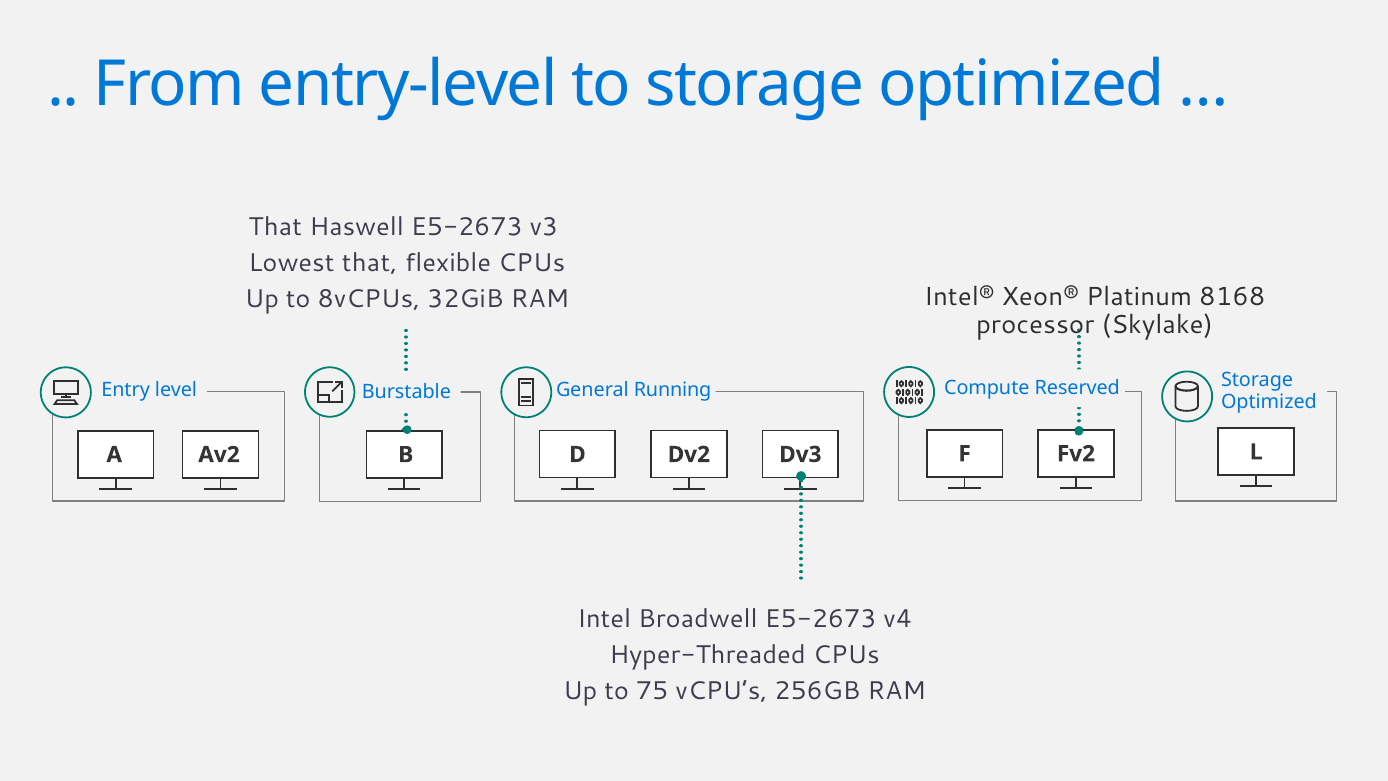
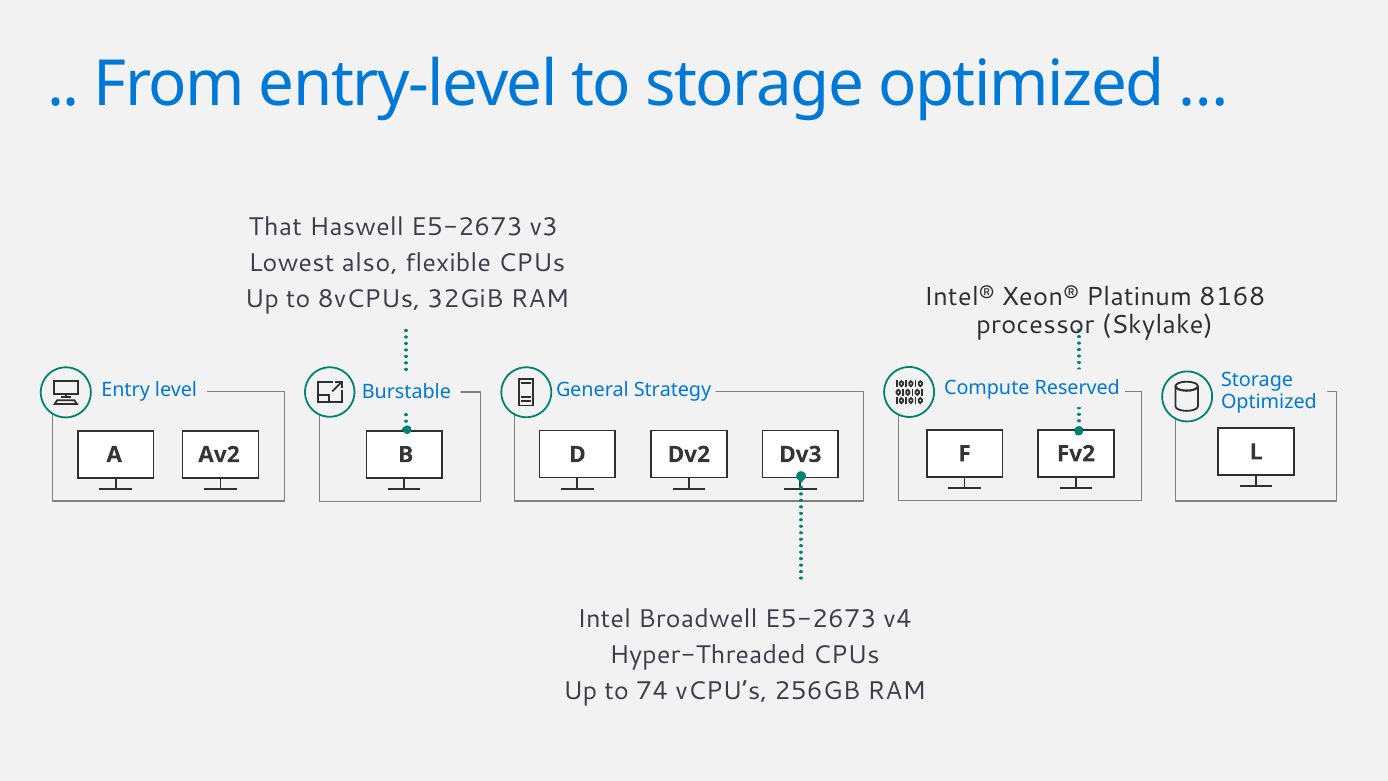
Lowest that: that -> also
Running: Running -> Strategy
75: 75 -> 74
